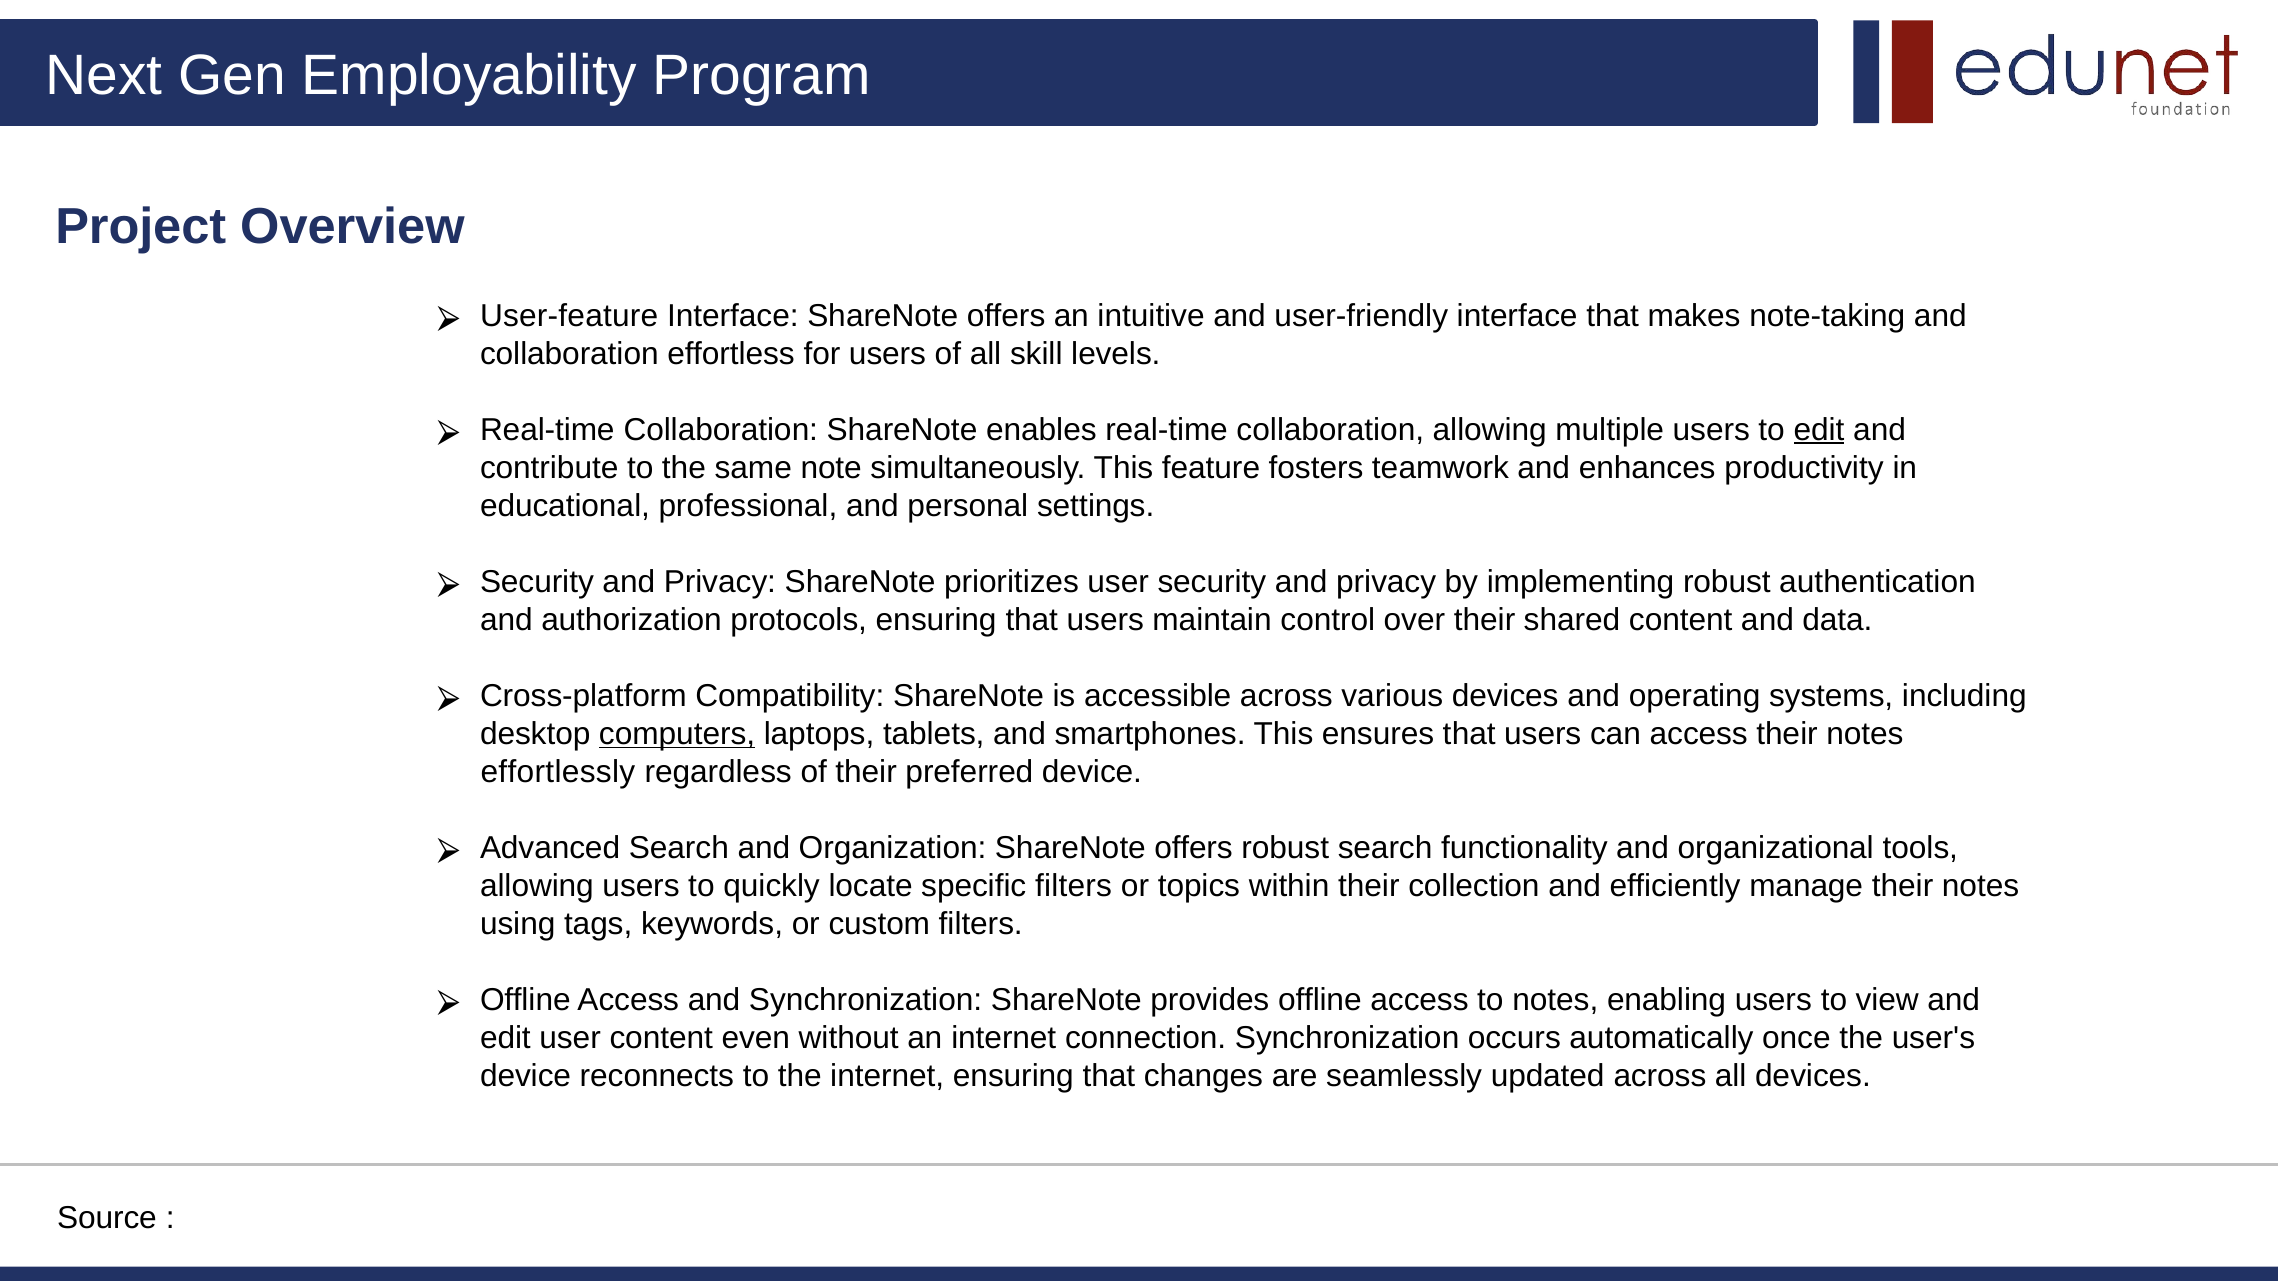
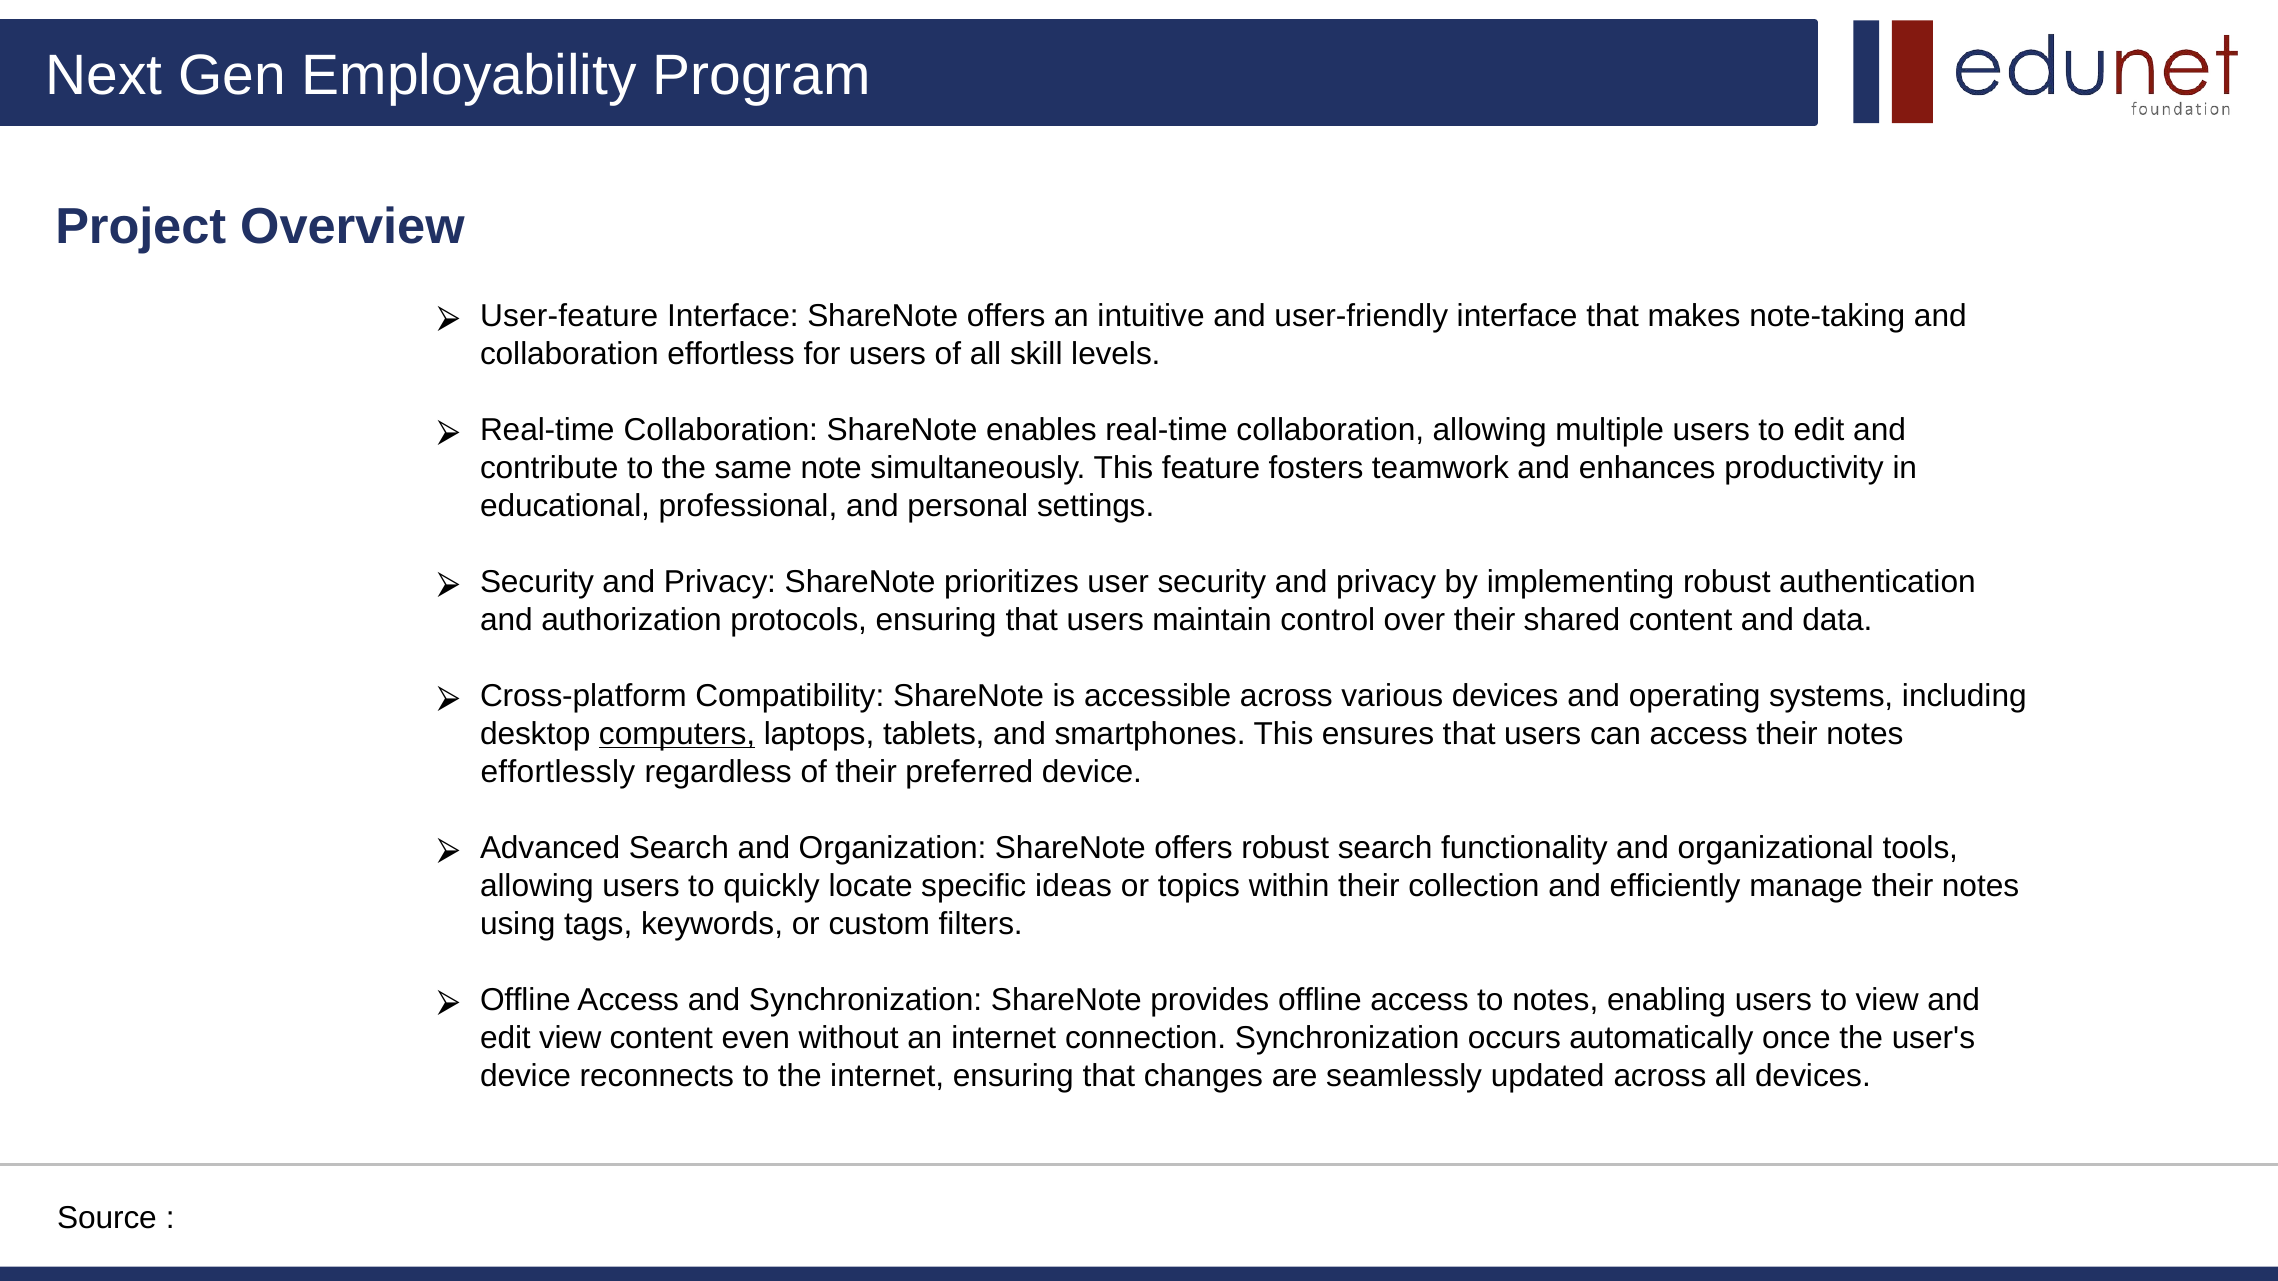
edit at (1819, 430) underline: present -> none
specific filters: filters -> ideas
edit user: user -> view
